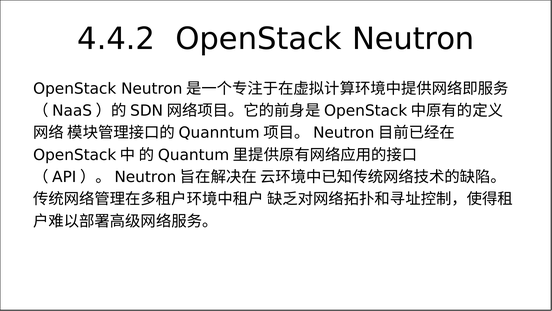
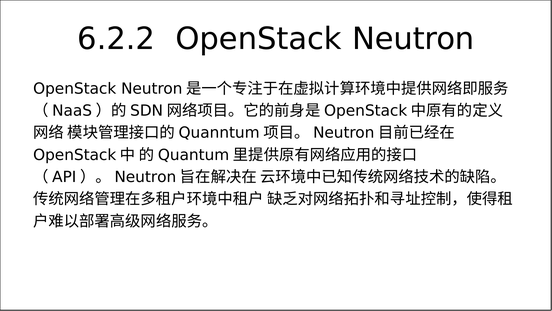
4.4.2: 4.4.2 -> 6.2.2
